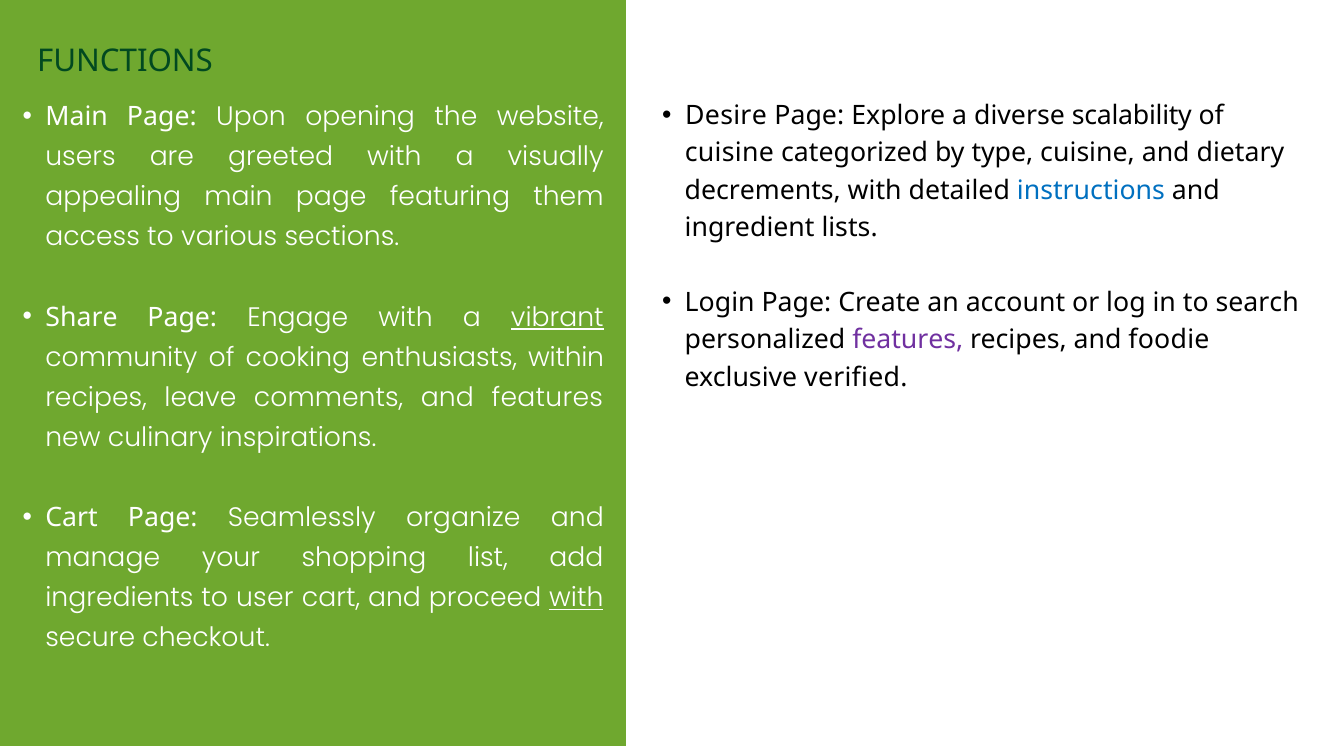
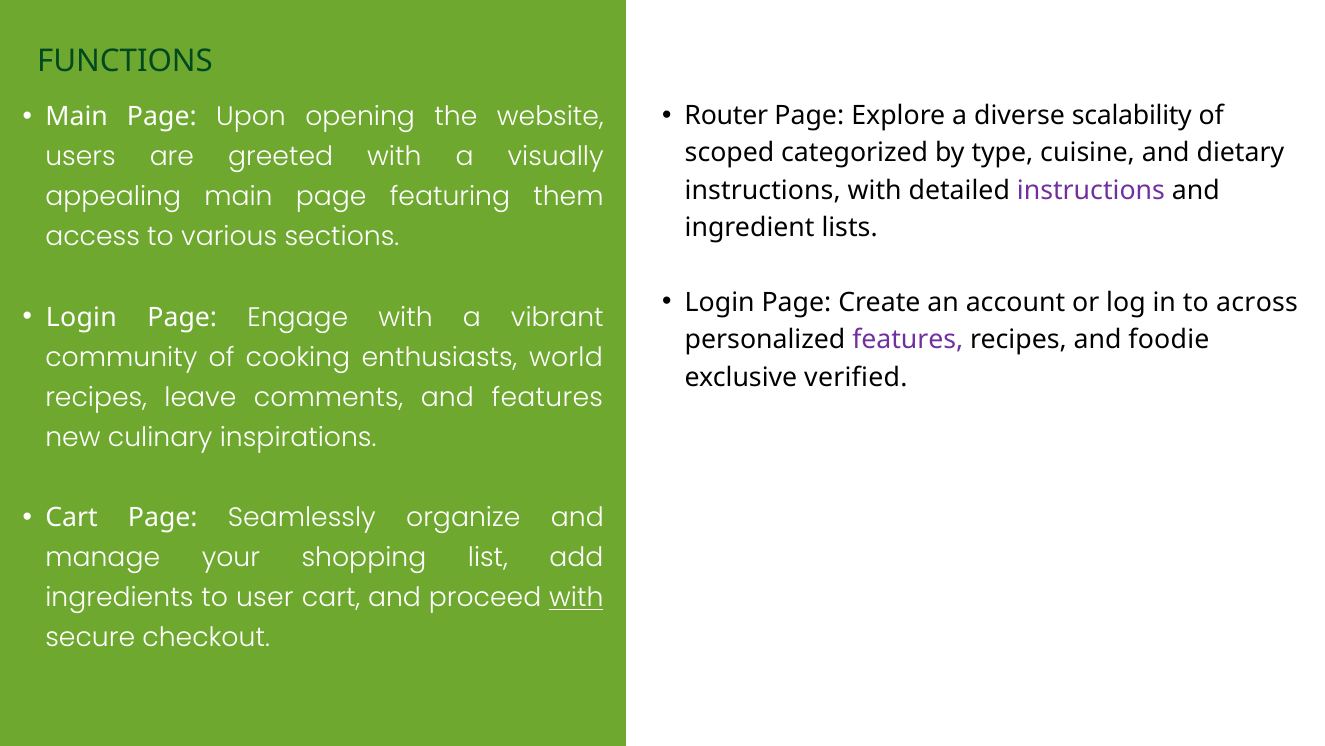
Desire: Desire -> Router
cuisine at (729, 153): cuisine -> scoped
decrements at (763, 190): decrements -> instructions
instructions at (1091, 190) colour: blue -> purple
search: search -> across
Share at (81, 317): Share -> Login
vibrant underline: present -> none
within: within -> world
